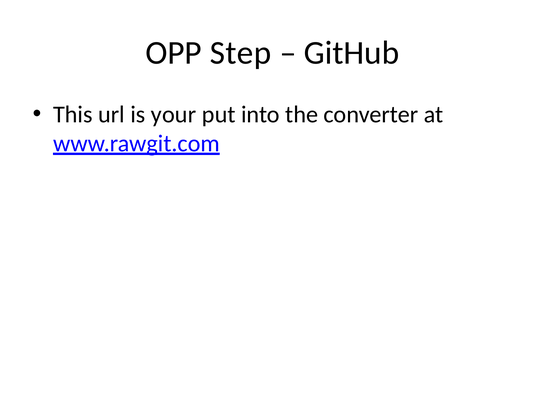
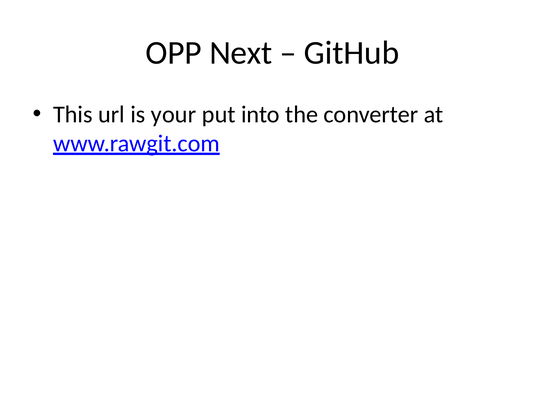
Step: Step -> Next
